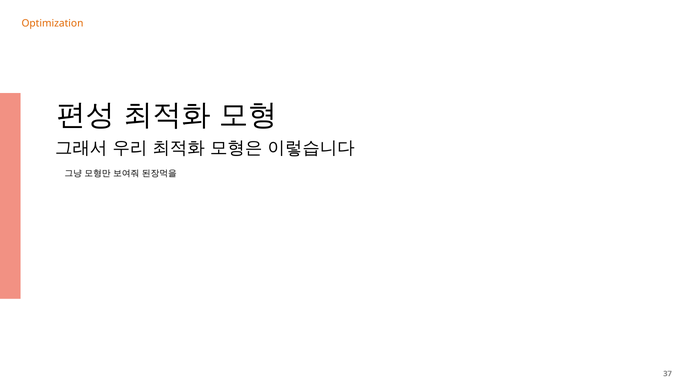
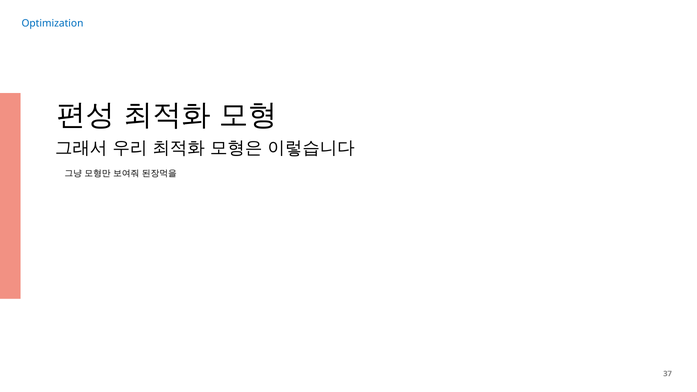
Optimization colour: orange -> blue
